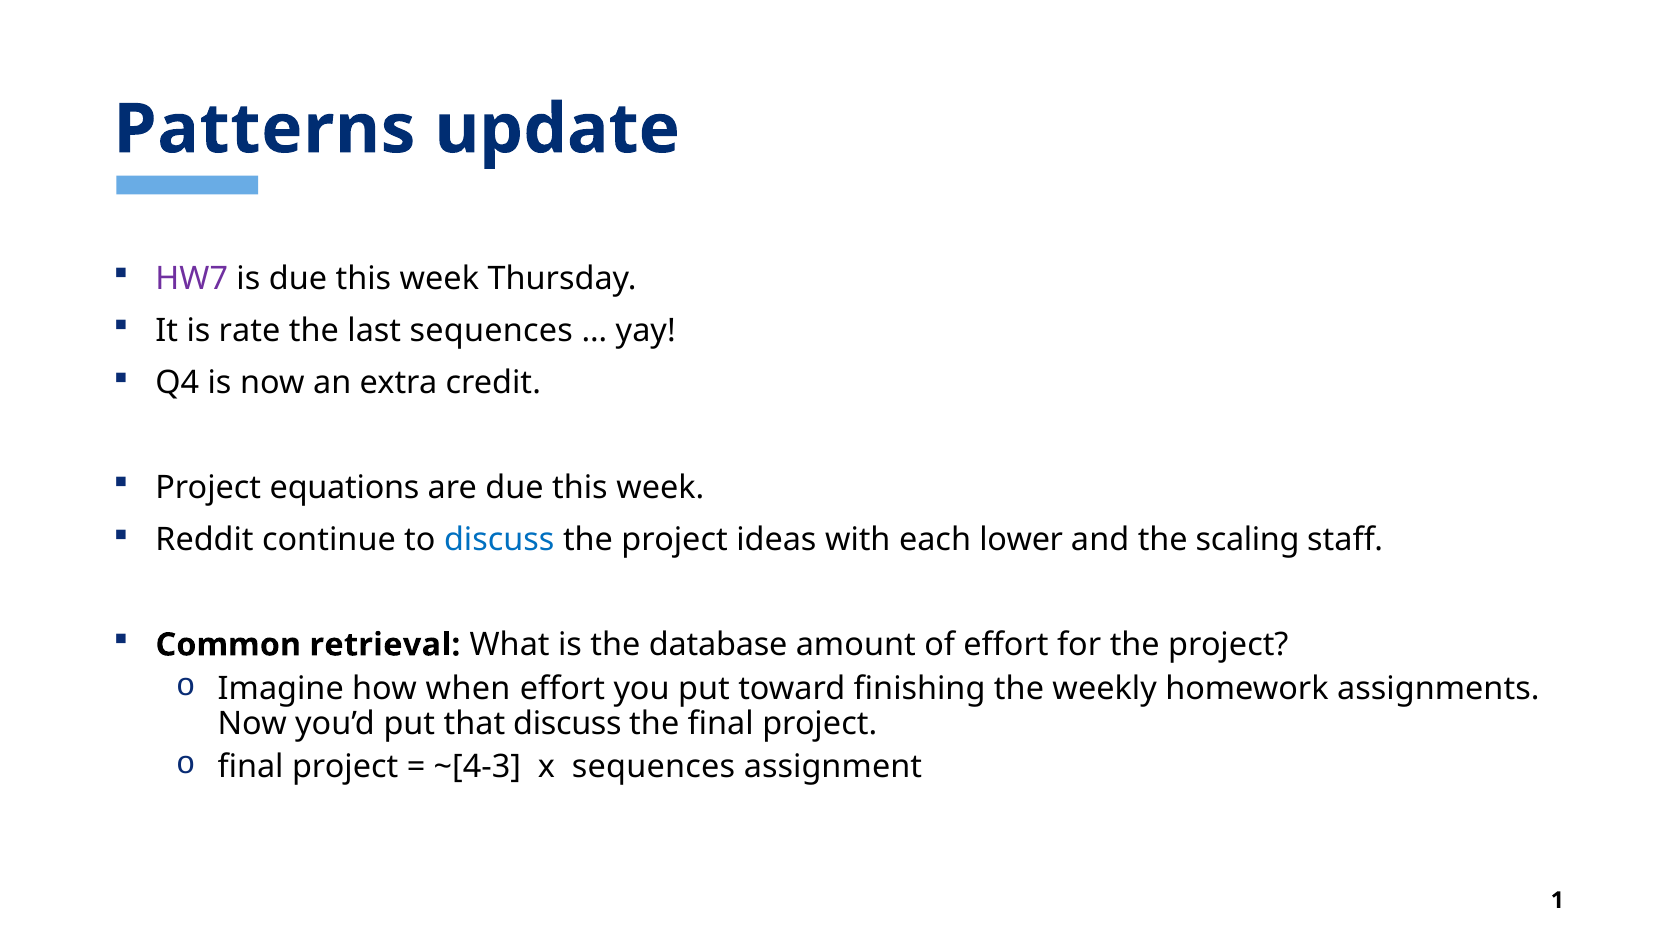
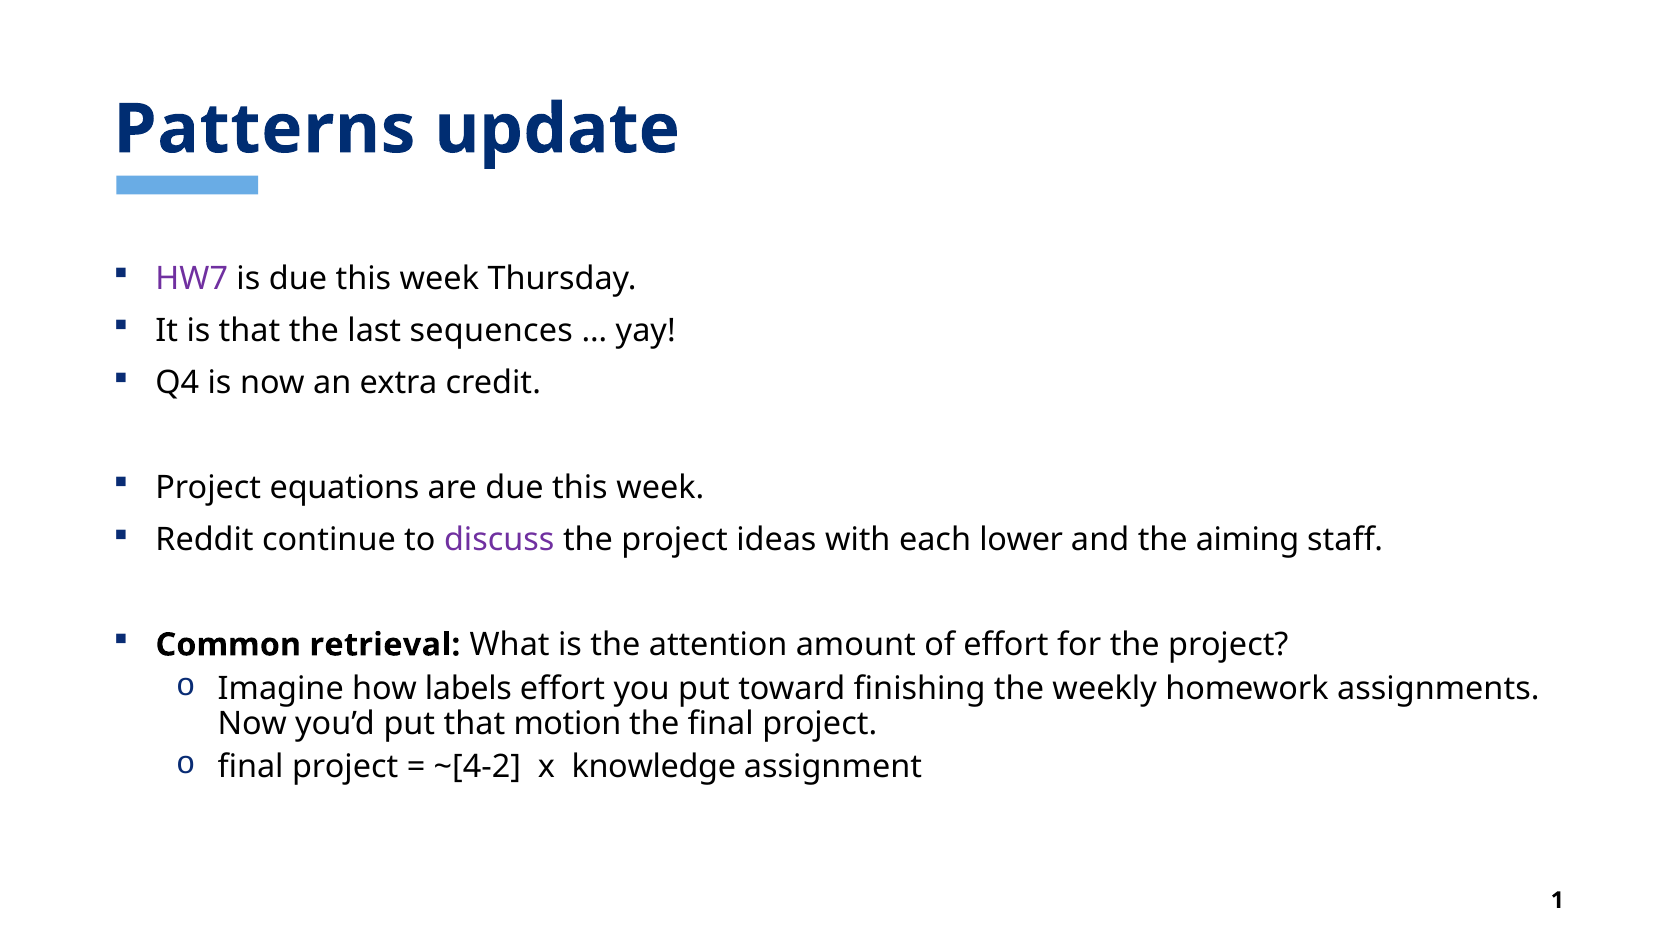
is rate: rate -> that
discuss at (499, 541) colour: blue -> purple
scaling: scaling -> aiming
database: database -> attention
when: when -> labels
that discuss: discuss -> motion
~[4-3: ~[4-3 -> ~[4-2
x sequences: sequences -> knowledge
